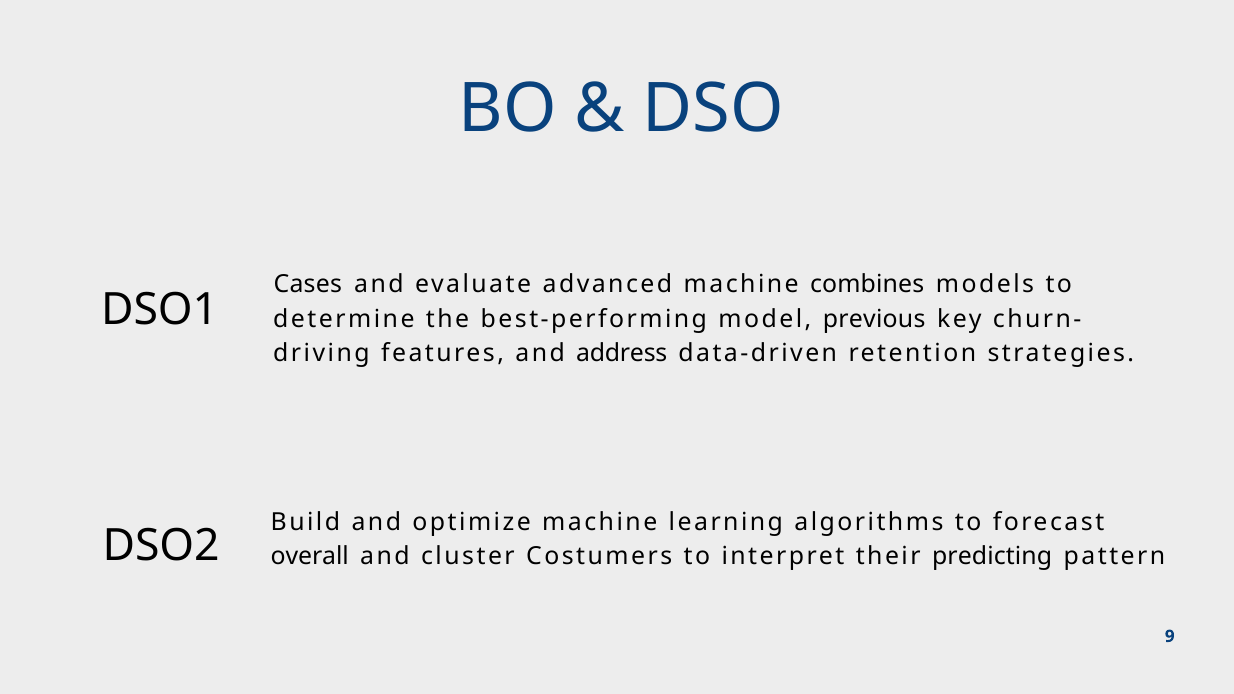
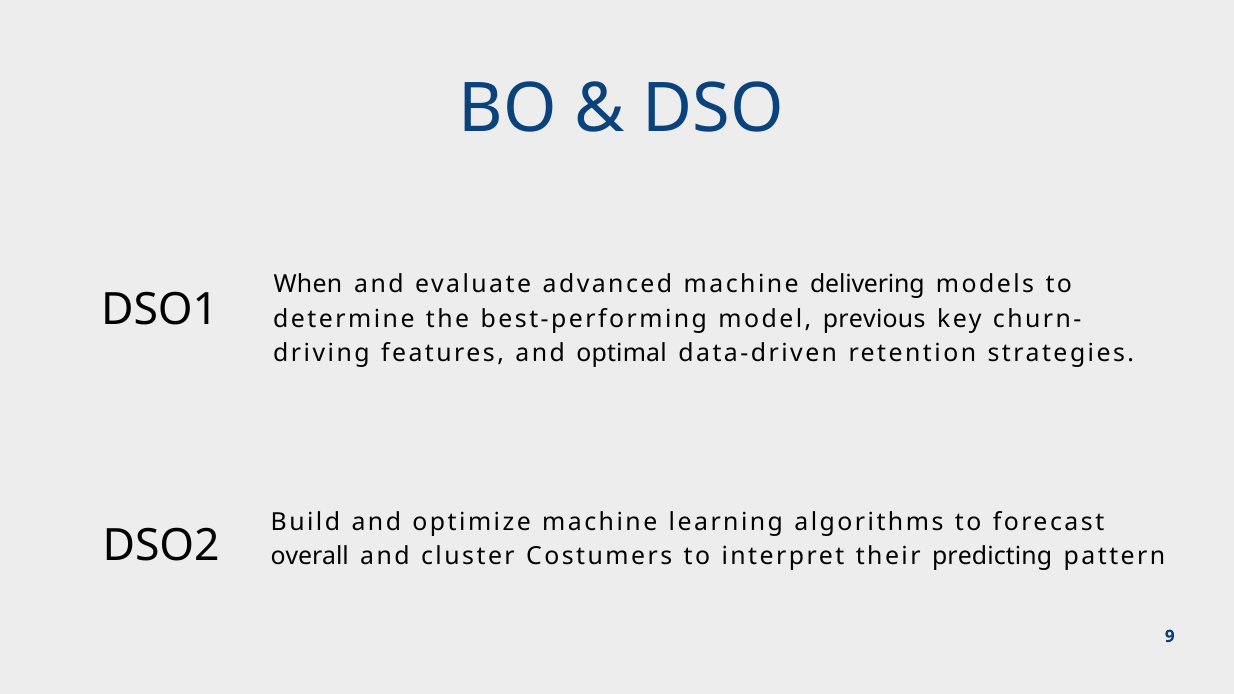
Cases: Cases -> When
combines: combines -> delivering
address: address -> optimal
